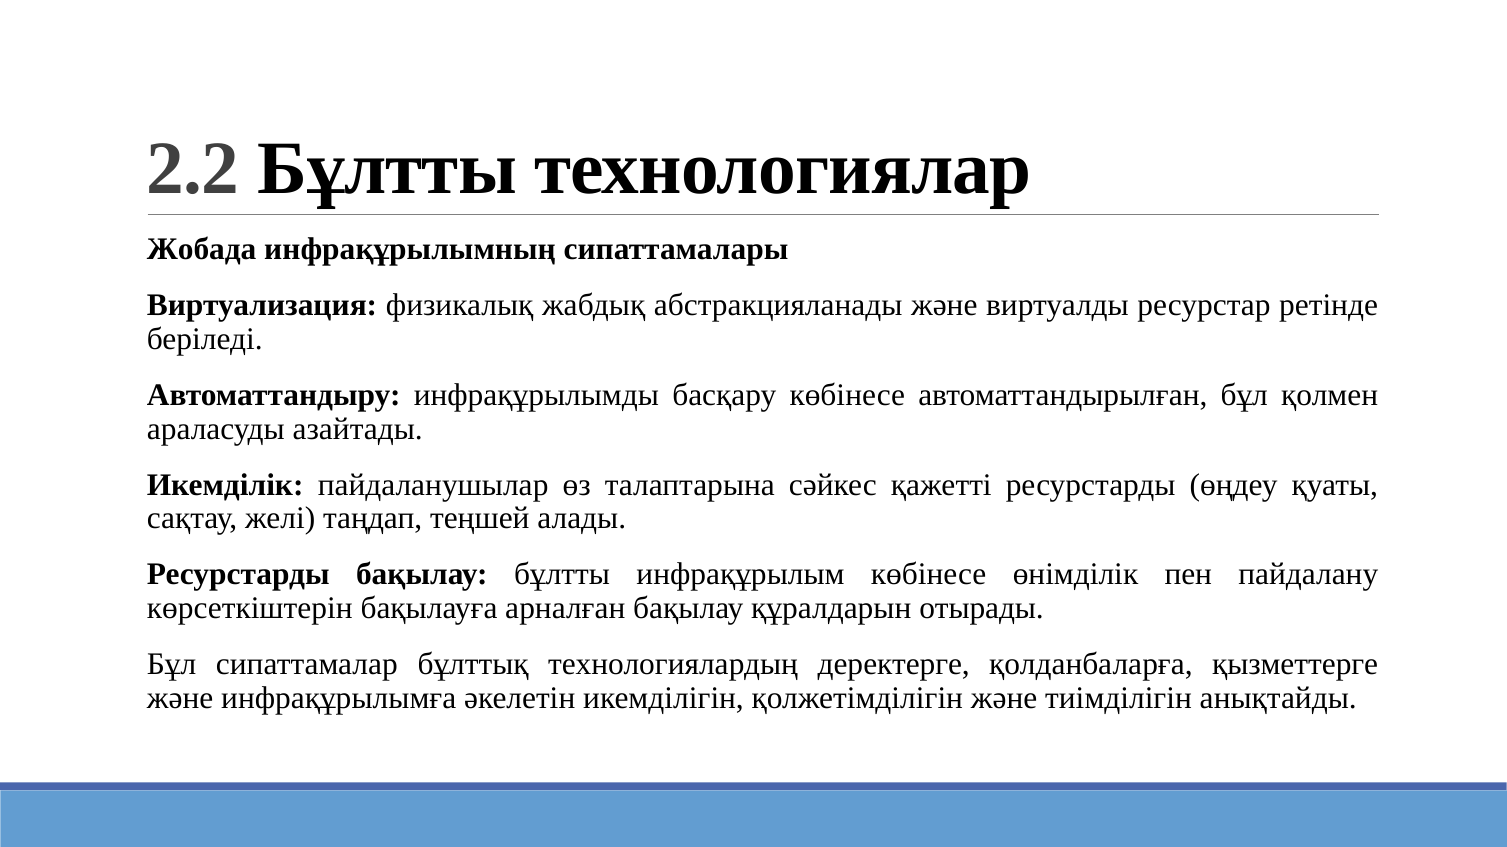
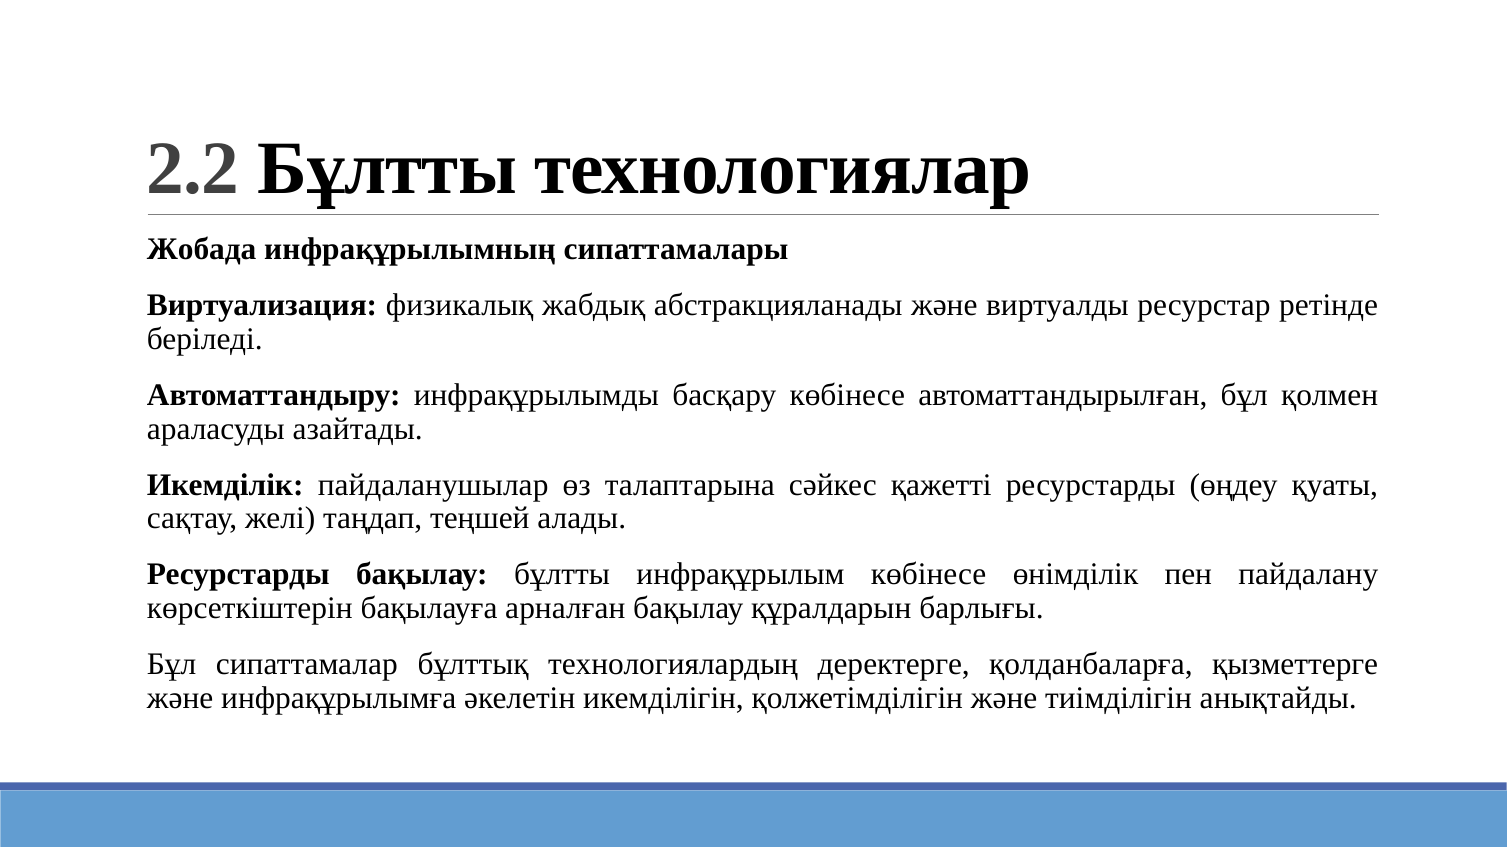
отырады: отырады -> барлығы
